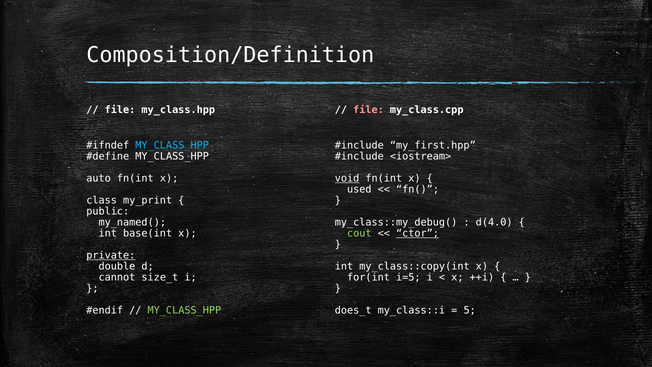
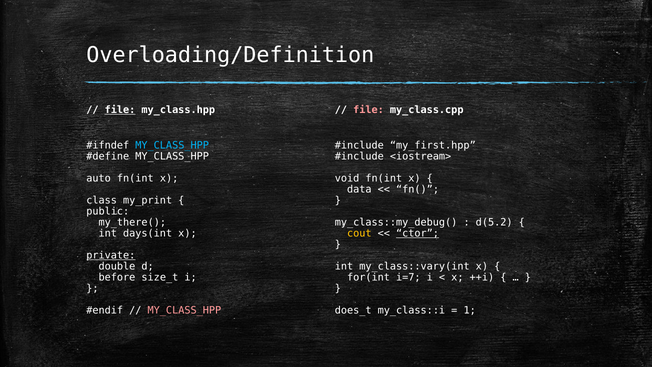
Composition/Definition: Composition/Definition -> Overloading/Definition
file at (120, 110) underline: none -> present
void underline: present -> none
used: used -> data
my_named(: my_named( -> my_there(
d(4.0: d(4.0 -> d(5.2
base(int: base(int -> days(int
cout colour: light green -> yellow
my_class::copy(int: my_class::copy(int -> my_class::vary(int
cannot: cannot -> before
i=5: i=5 -> i=7
MY_CLASS_HPP at (184, 310) colour: light green -> pink
5: 5 -> 1
